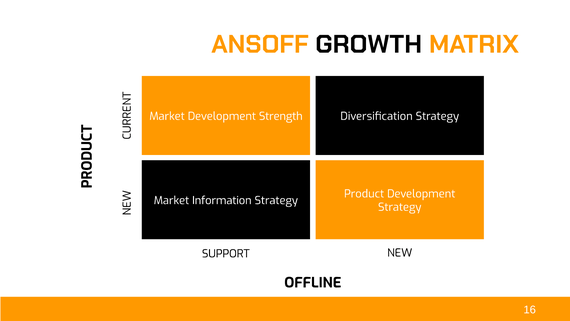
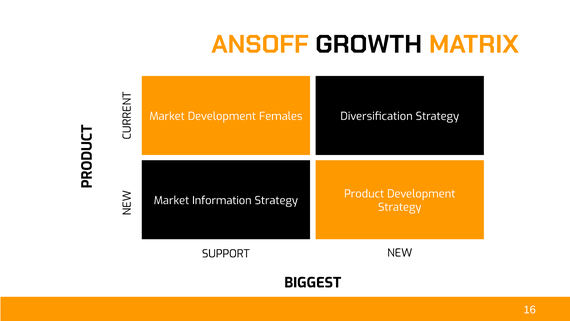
Strength: Strength -> Females
OFFLINE: OFFLINE -> BIGGEST
